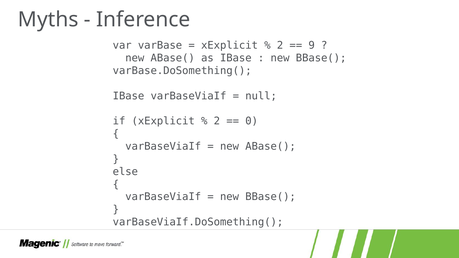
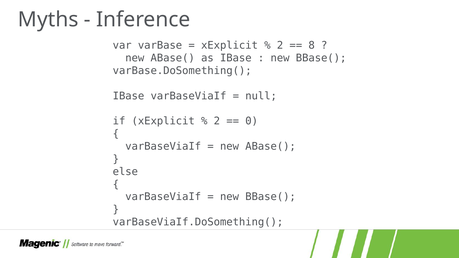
9: 9 -> 8
